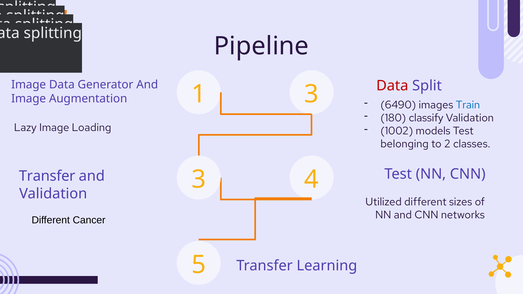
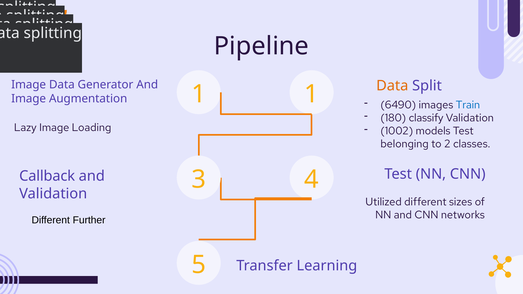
Data at (392, 86) colour: red -> orange
1 3: 3 -> 1
Transfer at (47, 176): Transfer -> Callback
Cancer: Cancer -> Further
